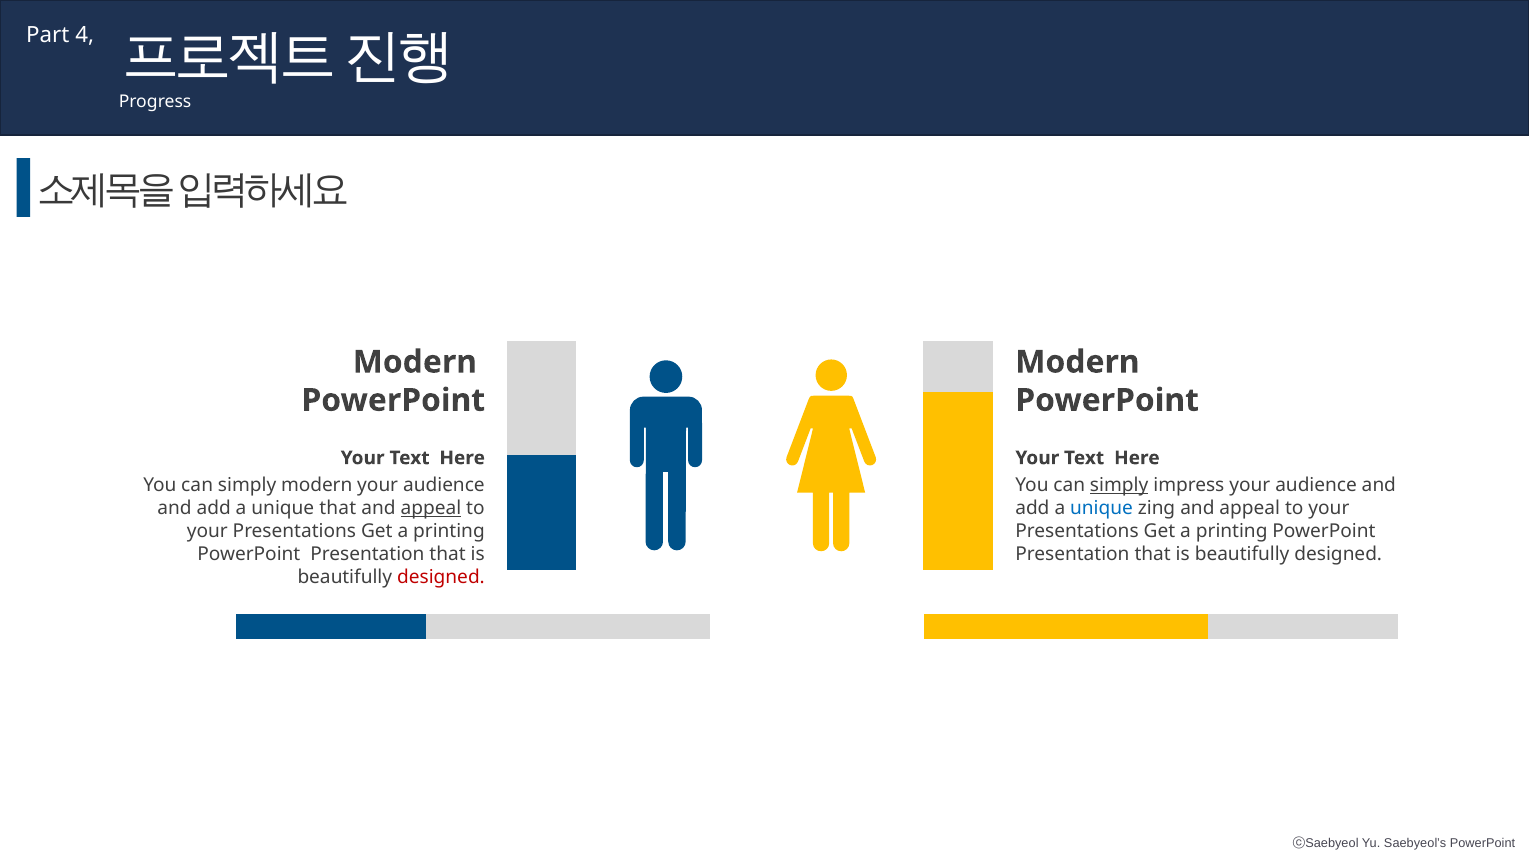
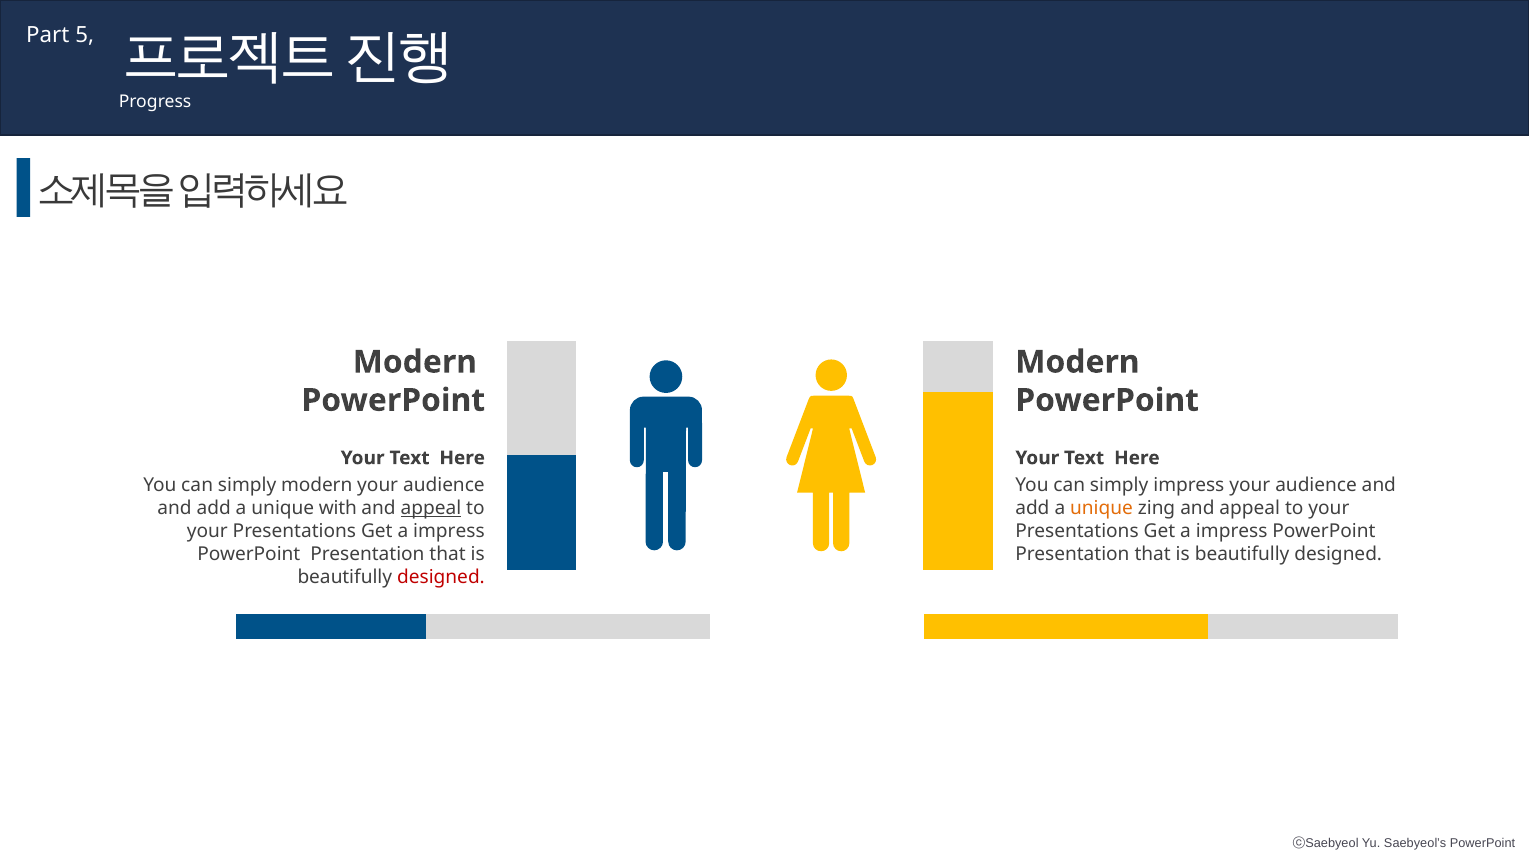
4: 4 -> 5
simply at (1119, 485) underline: present -> none
unique that: that -> with
unique at (1102, 508) colour: blue -> orange
printing at (449, 531): printing -> impress
printing at (1232, 531): printing -> impress
